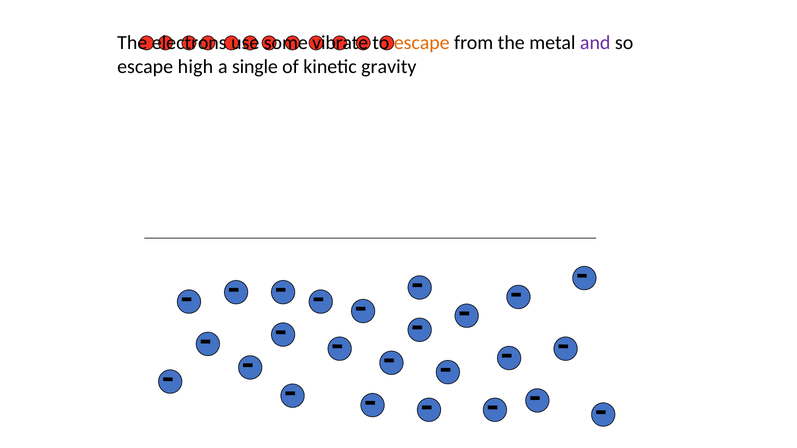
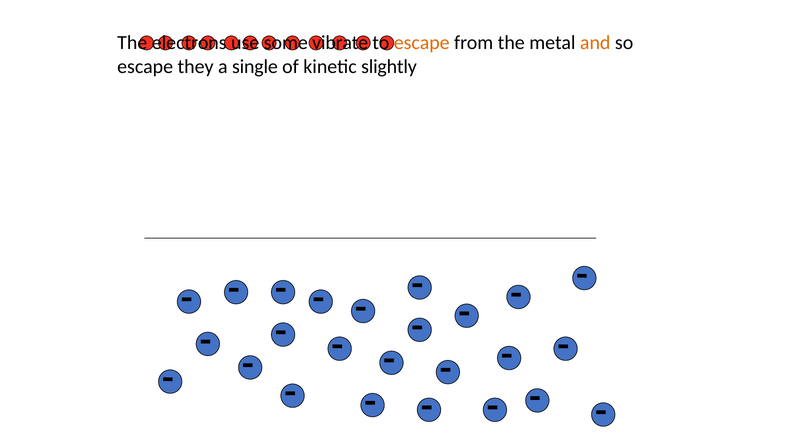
and colour: purple -> orange
high: high -> they
gravity: gravity -> slightly
